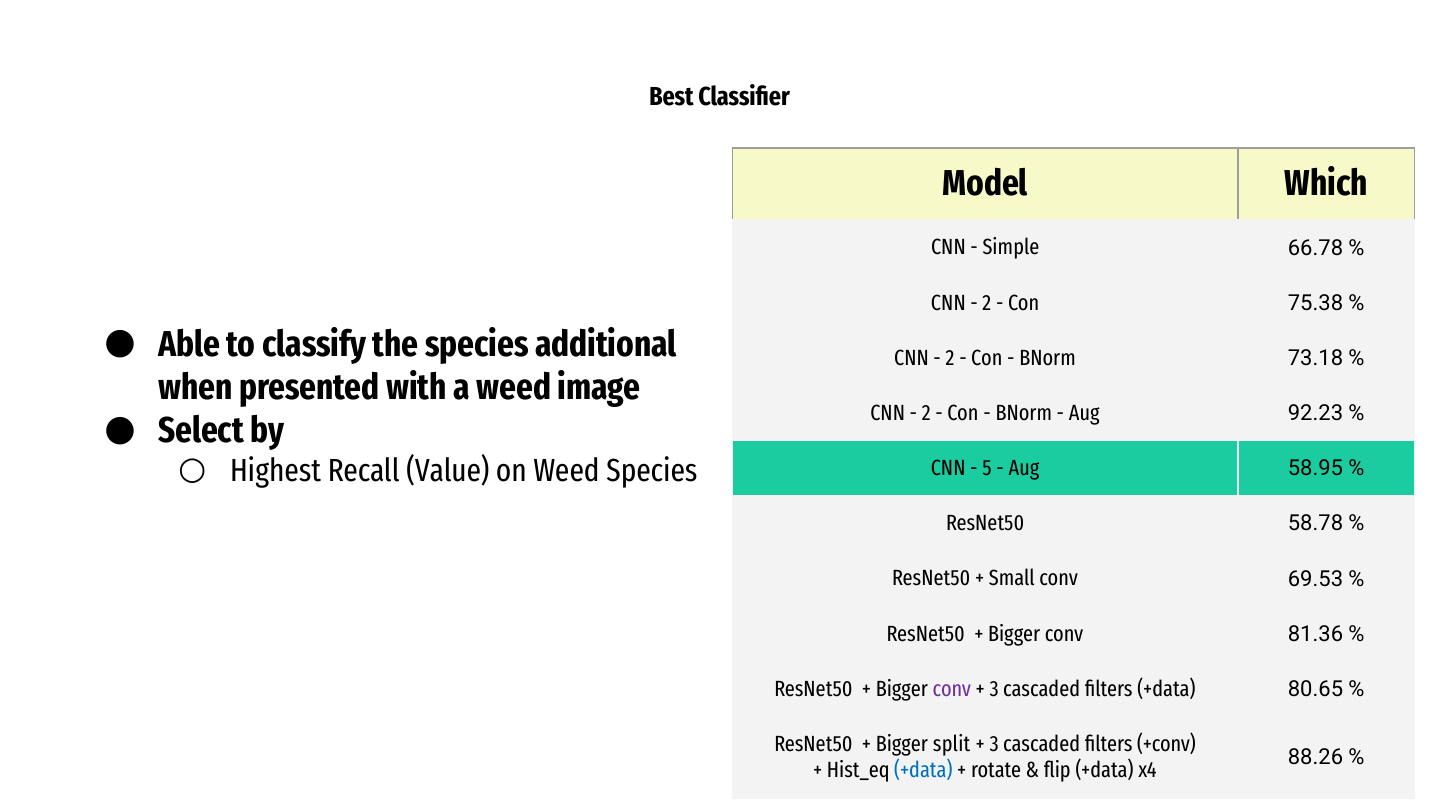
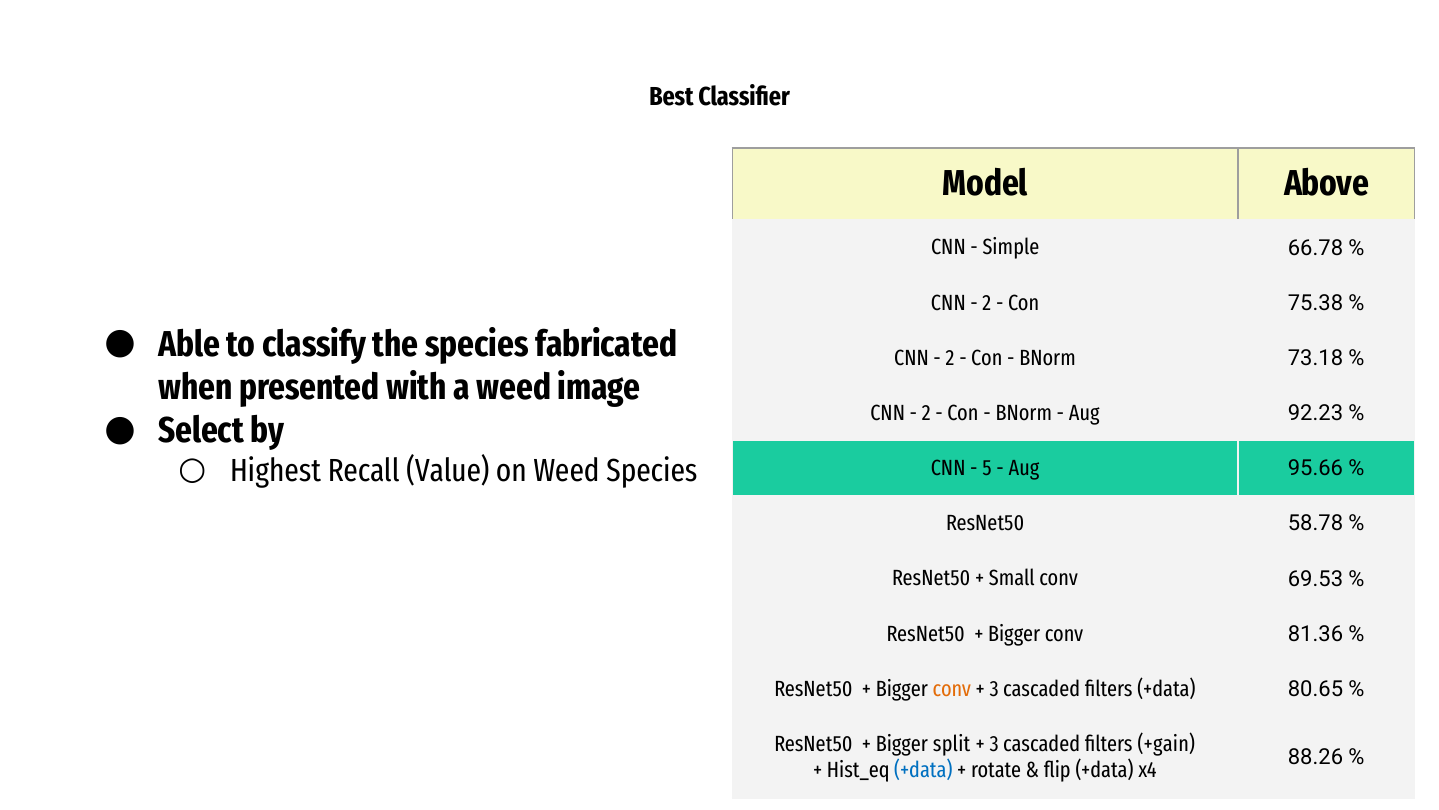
Which: Which -> Above
additional: additional -> fabricated
58.95: 58.95 -> 95.66
conv at (952, 689) colour: purple -> orange
+conv: +conv -> +gain
